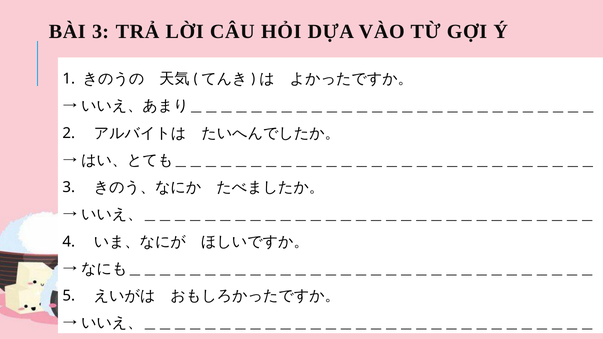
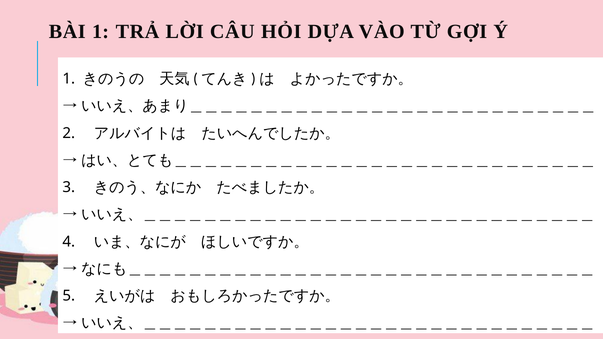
BÀI 3: 3 -> 1
